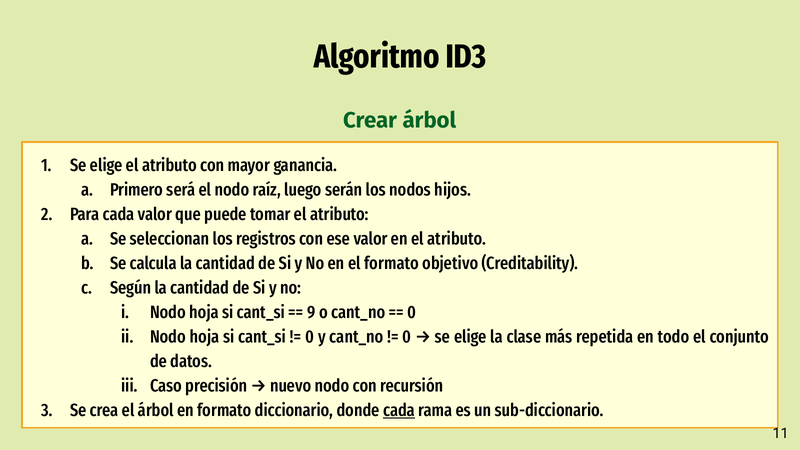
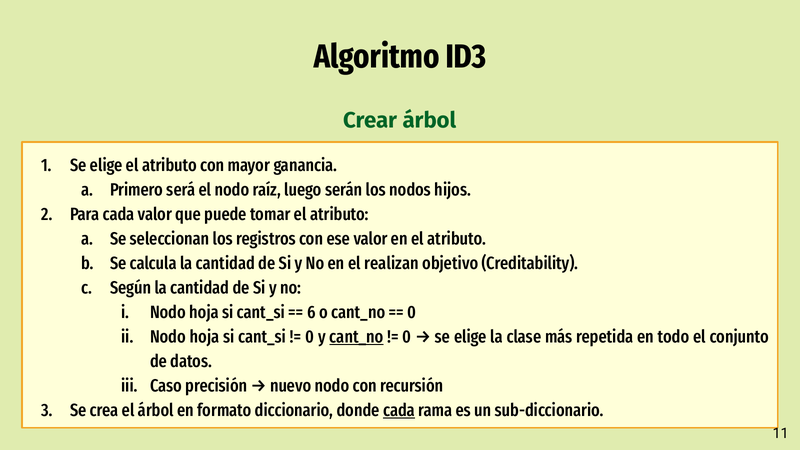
el formato: formato -> realizan
9: 9 -> 6
cant_no at (356, 337) underline: none -> present
